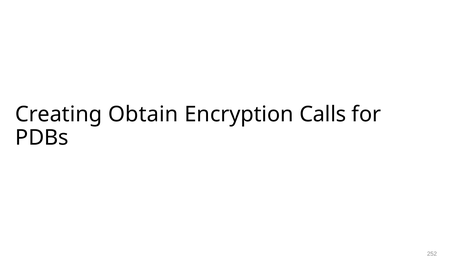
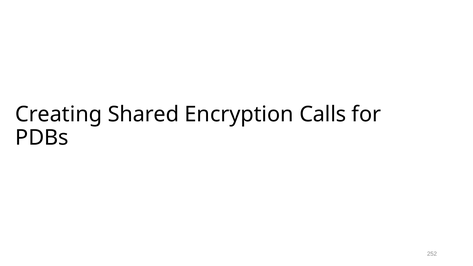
Obtain: Obtain -> Shared
